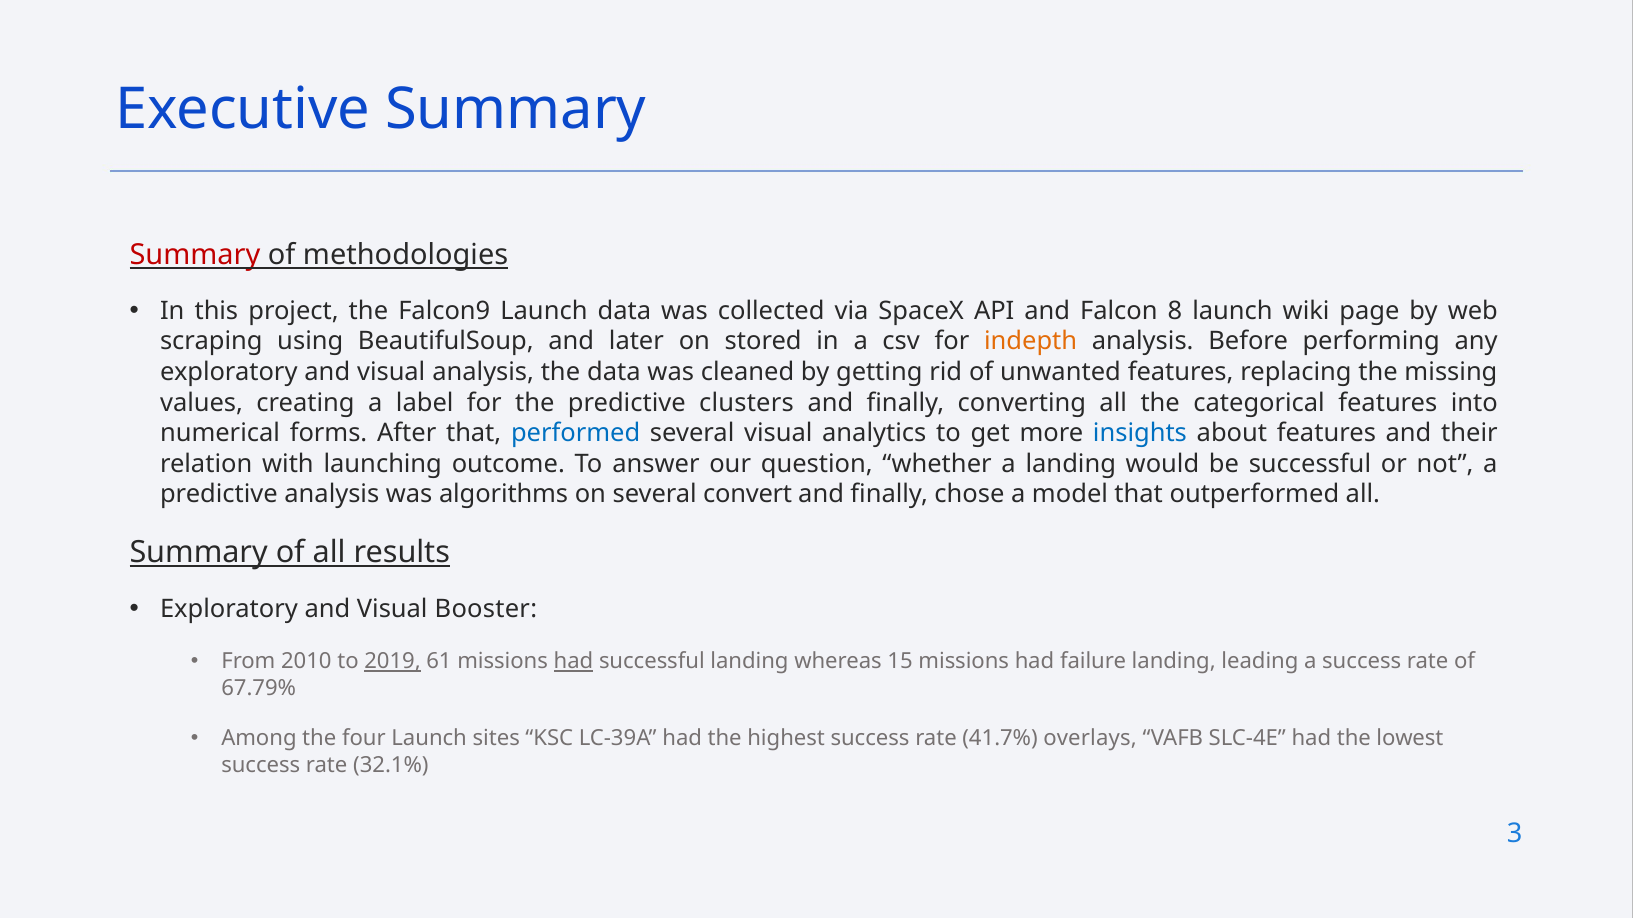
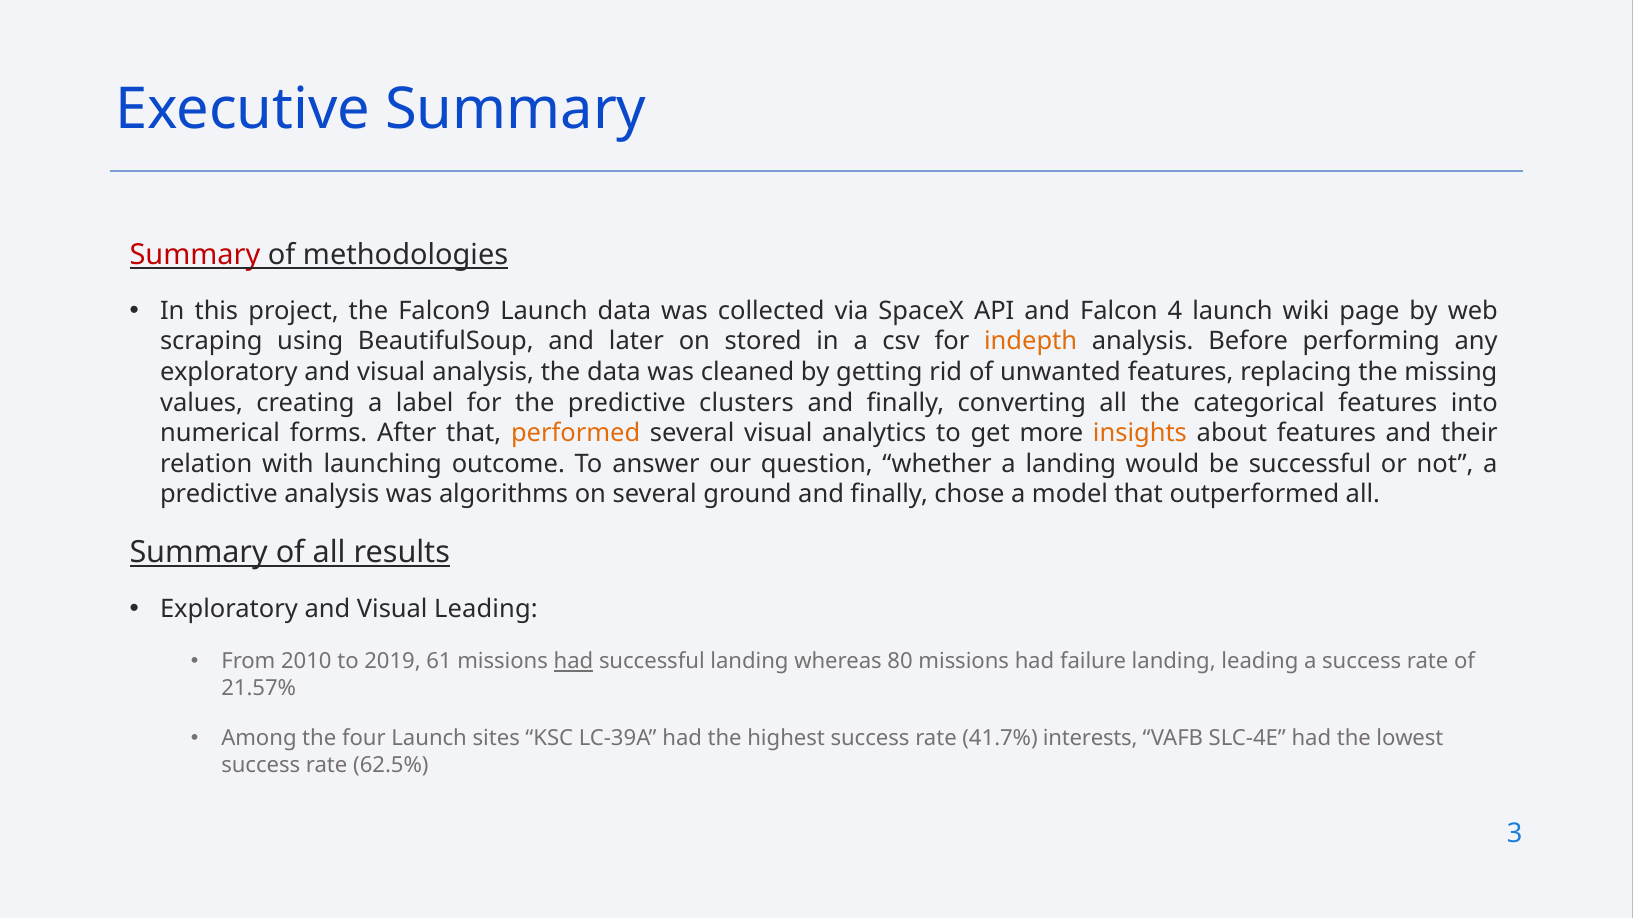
8: 8 -> 4
performed colour: blue -> orange
insights colour: blue -> orange
convert: convert -> ground
Visual Booster: Booster -> Leading
2019 underline: present -> none
15: 15 -> 80
67.79%: 67.79% -> 21.57%
overlays: overlays -> interests
32.1%: 32.1% -> 62.5%
